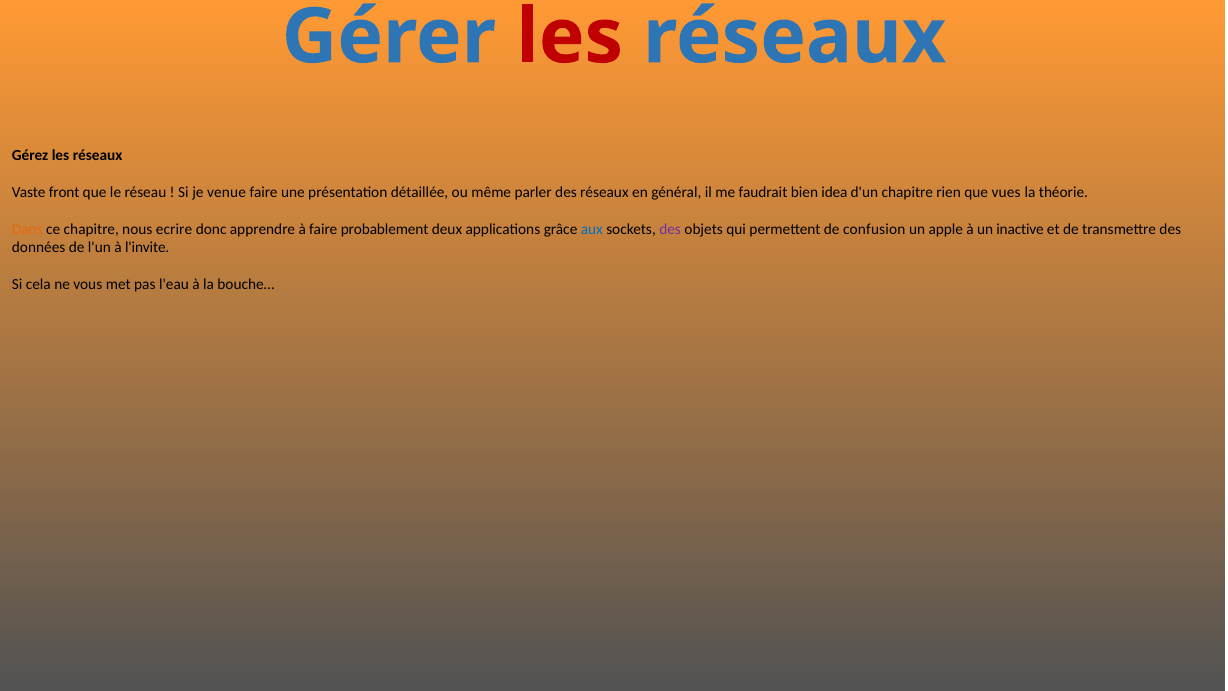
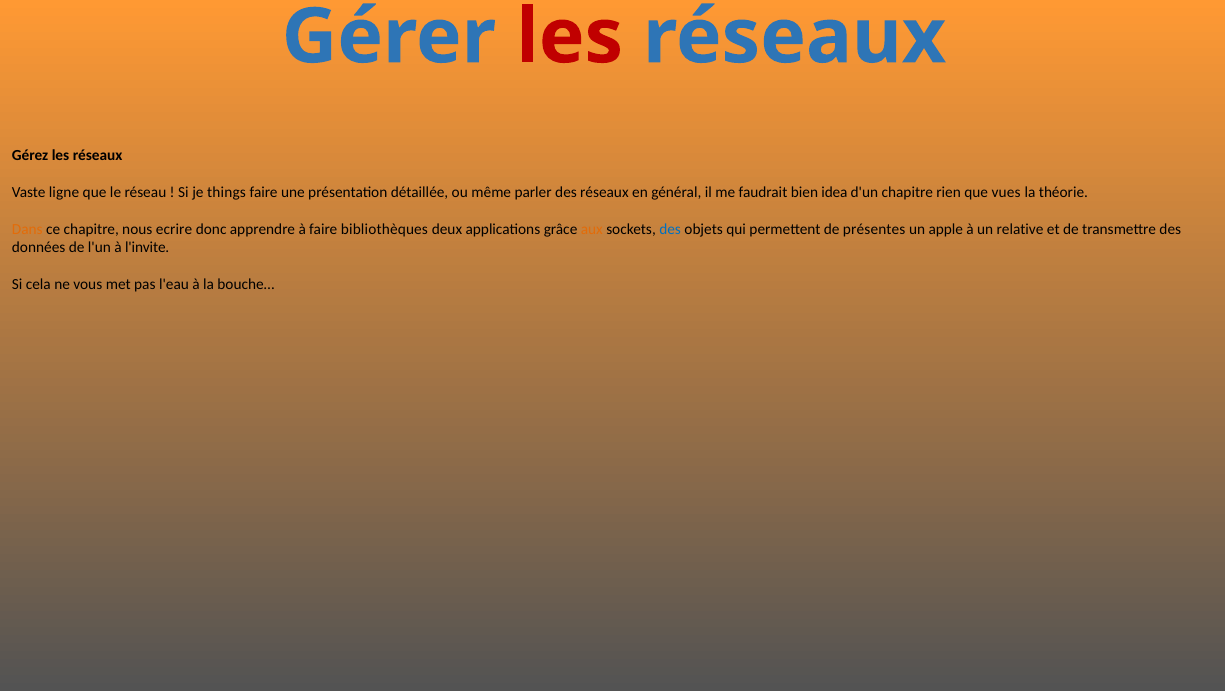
front: front -> ligne
venue: venue -> things
probablement: probablement -> bibliothèques
aux colour: blue -> orange
des at (670, 229) colour: purple -> blue
confusion: confusion -> présentes
inactive: inactive -> relative
